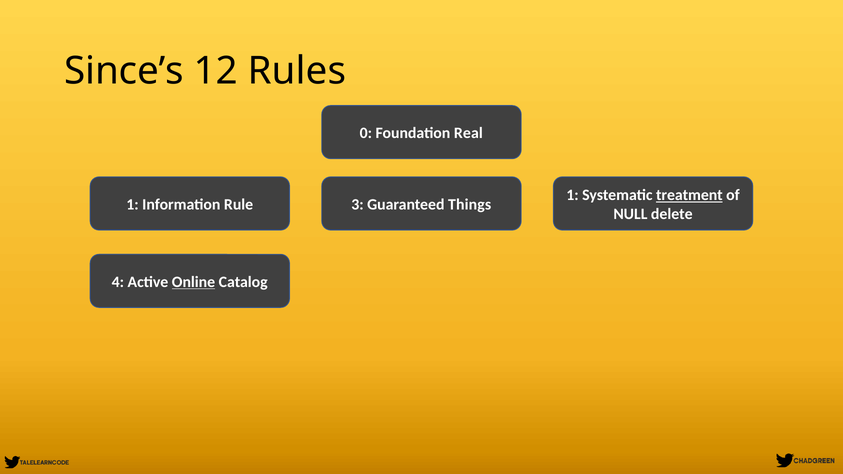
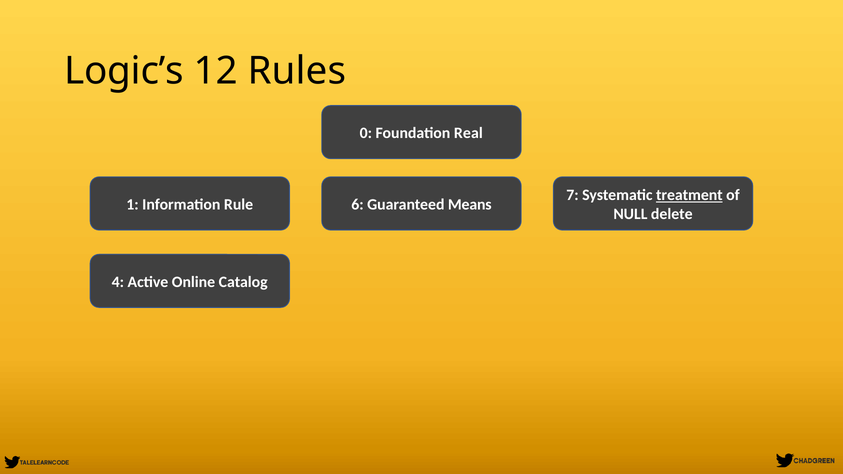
Since’s: Since’s -> Logic’s
1 at (572, 195): 1 -> 7
3: 3 -> 6
Things: Things -> Means
Online underline: present -> none
